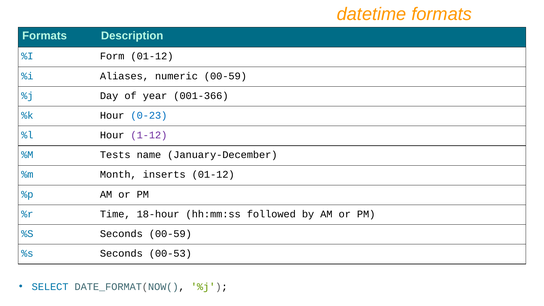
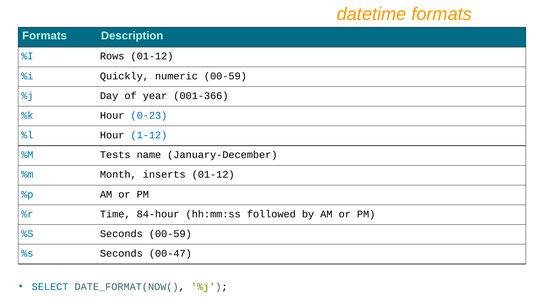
Form: Form -> Rows
Aliases: Aliases -> Quickly
1-12 colour: purple -> blue
18-hour: 18-hour -> 84-hour
00-53: 00-53 -> 00-47
